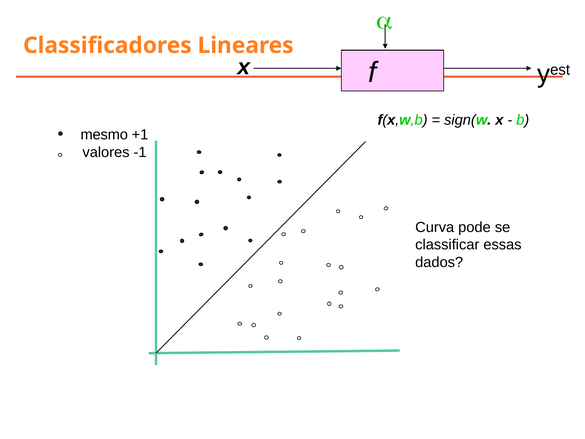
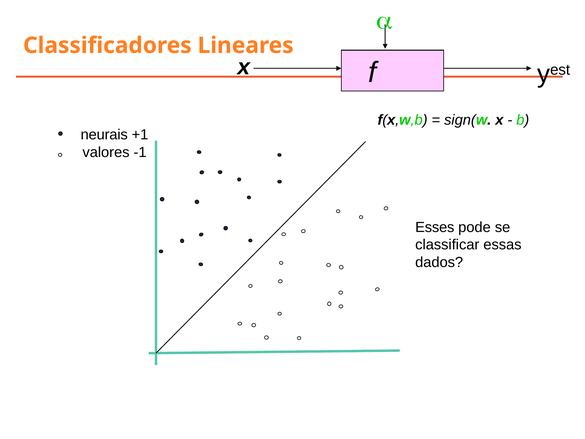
mesmo: mesmo -> neurais
Curva: Curva -> Esses
